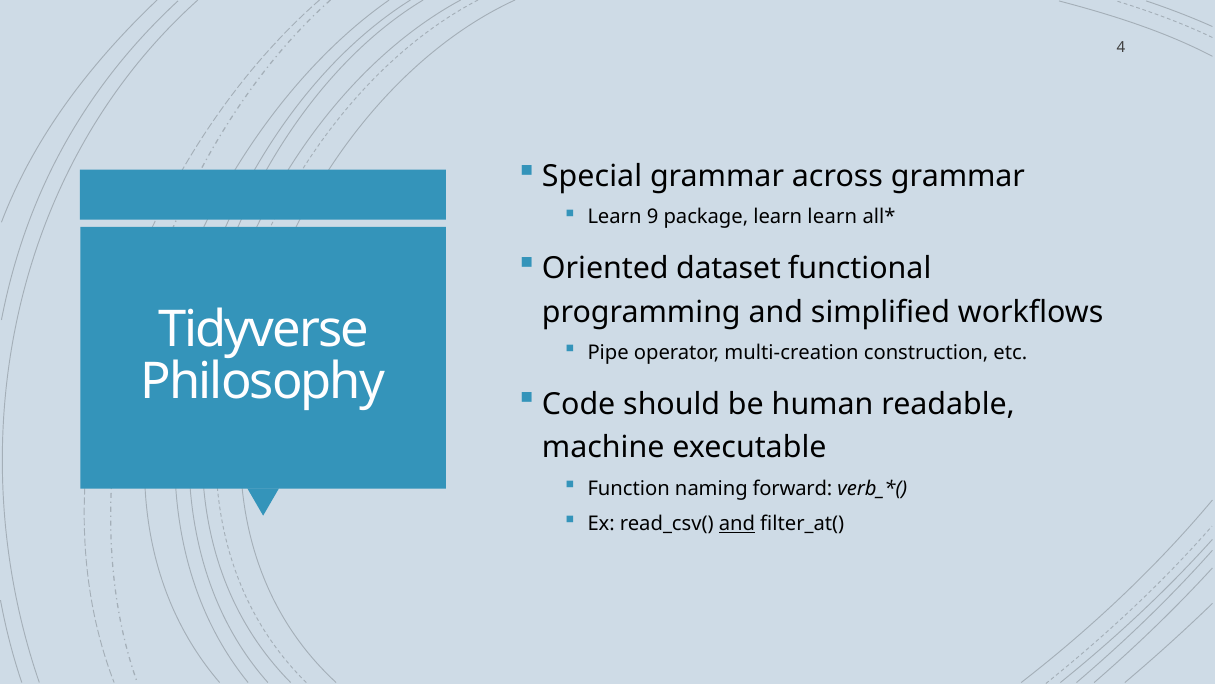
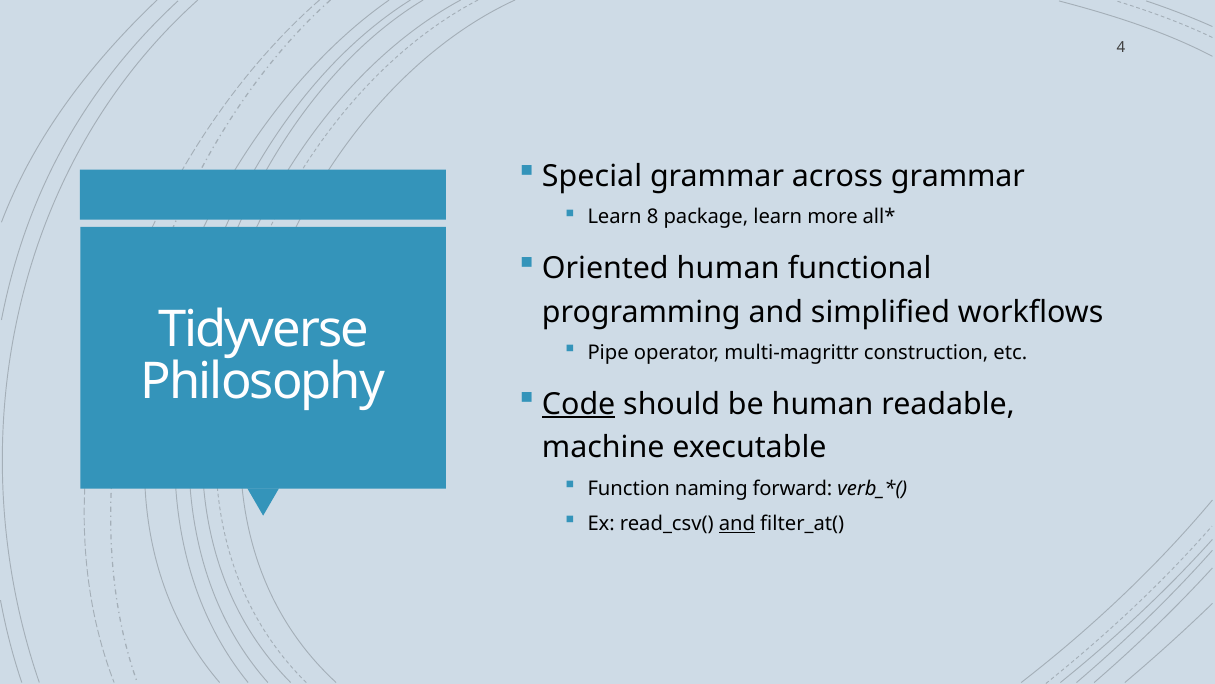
9: 9 -> 8
learn learn: learn -> more
Oriented dataset: dataset -> human
multi-creation: multi-creation -> multi-magrittr
Code underline: none -> present
